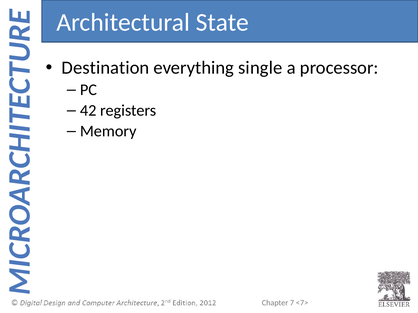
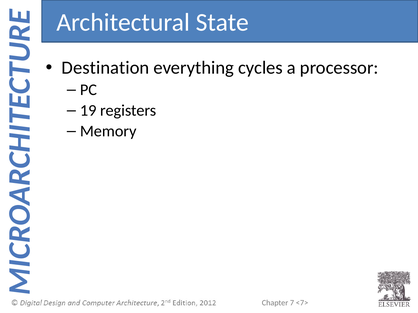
single: single -> cycles
42: 42 -> 19
